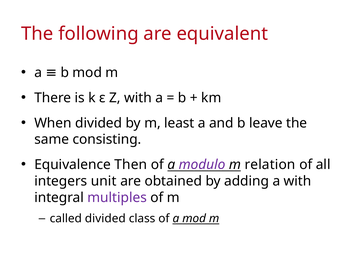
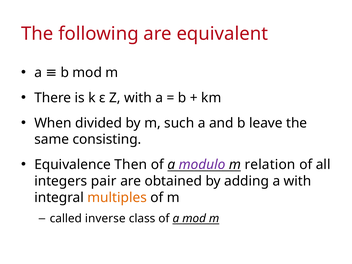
least: least -> such
unit: unit -> pair
multiples colour: purple -> orange
called divided: divided -> inverse
